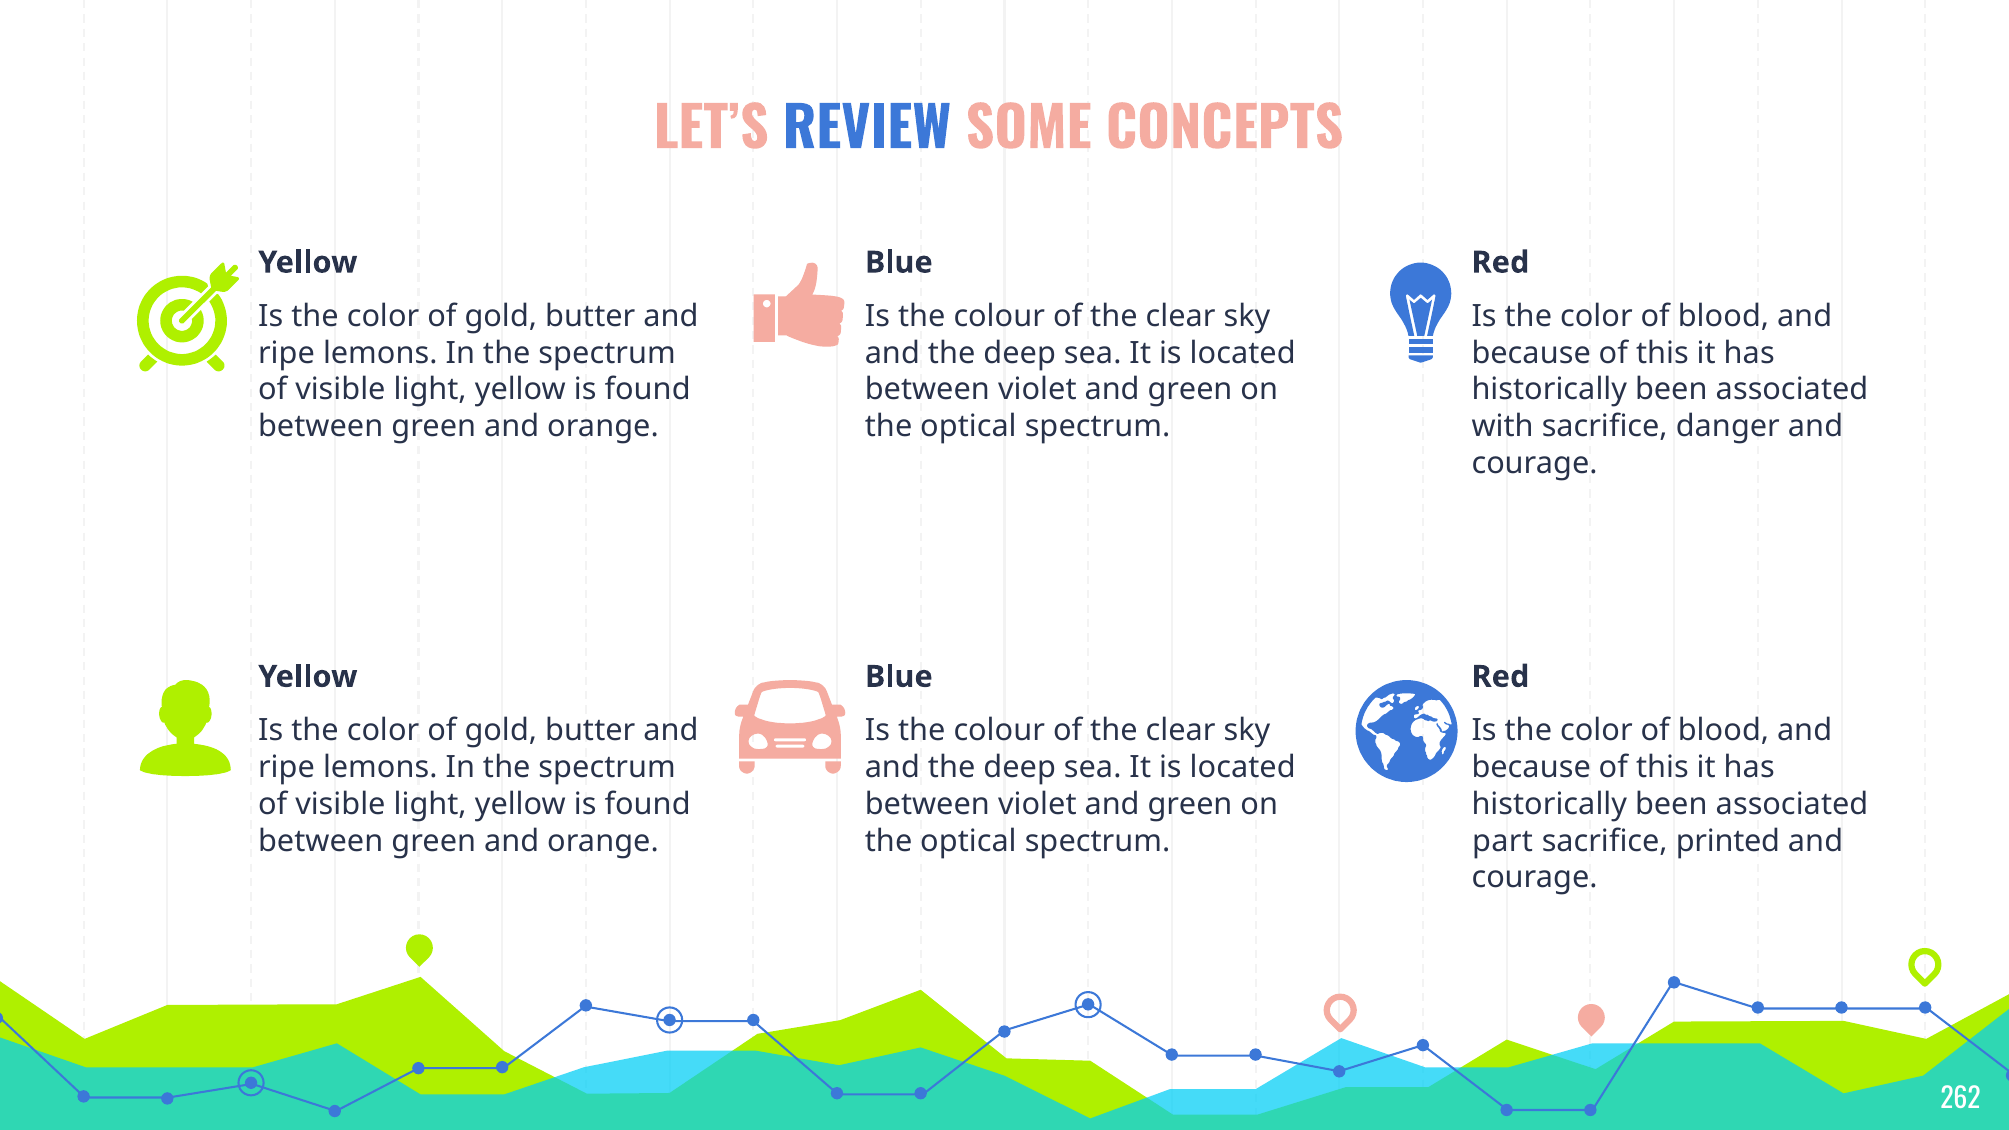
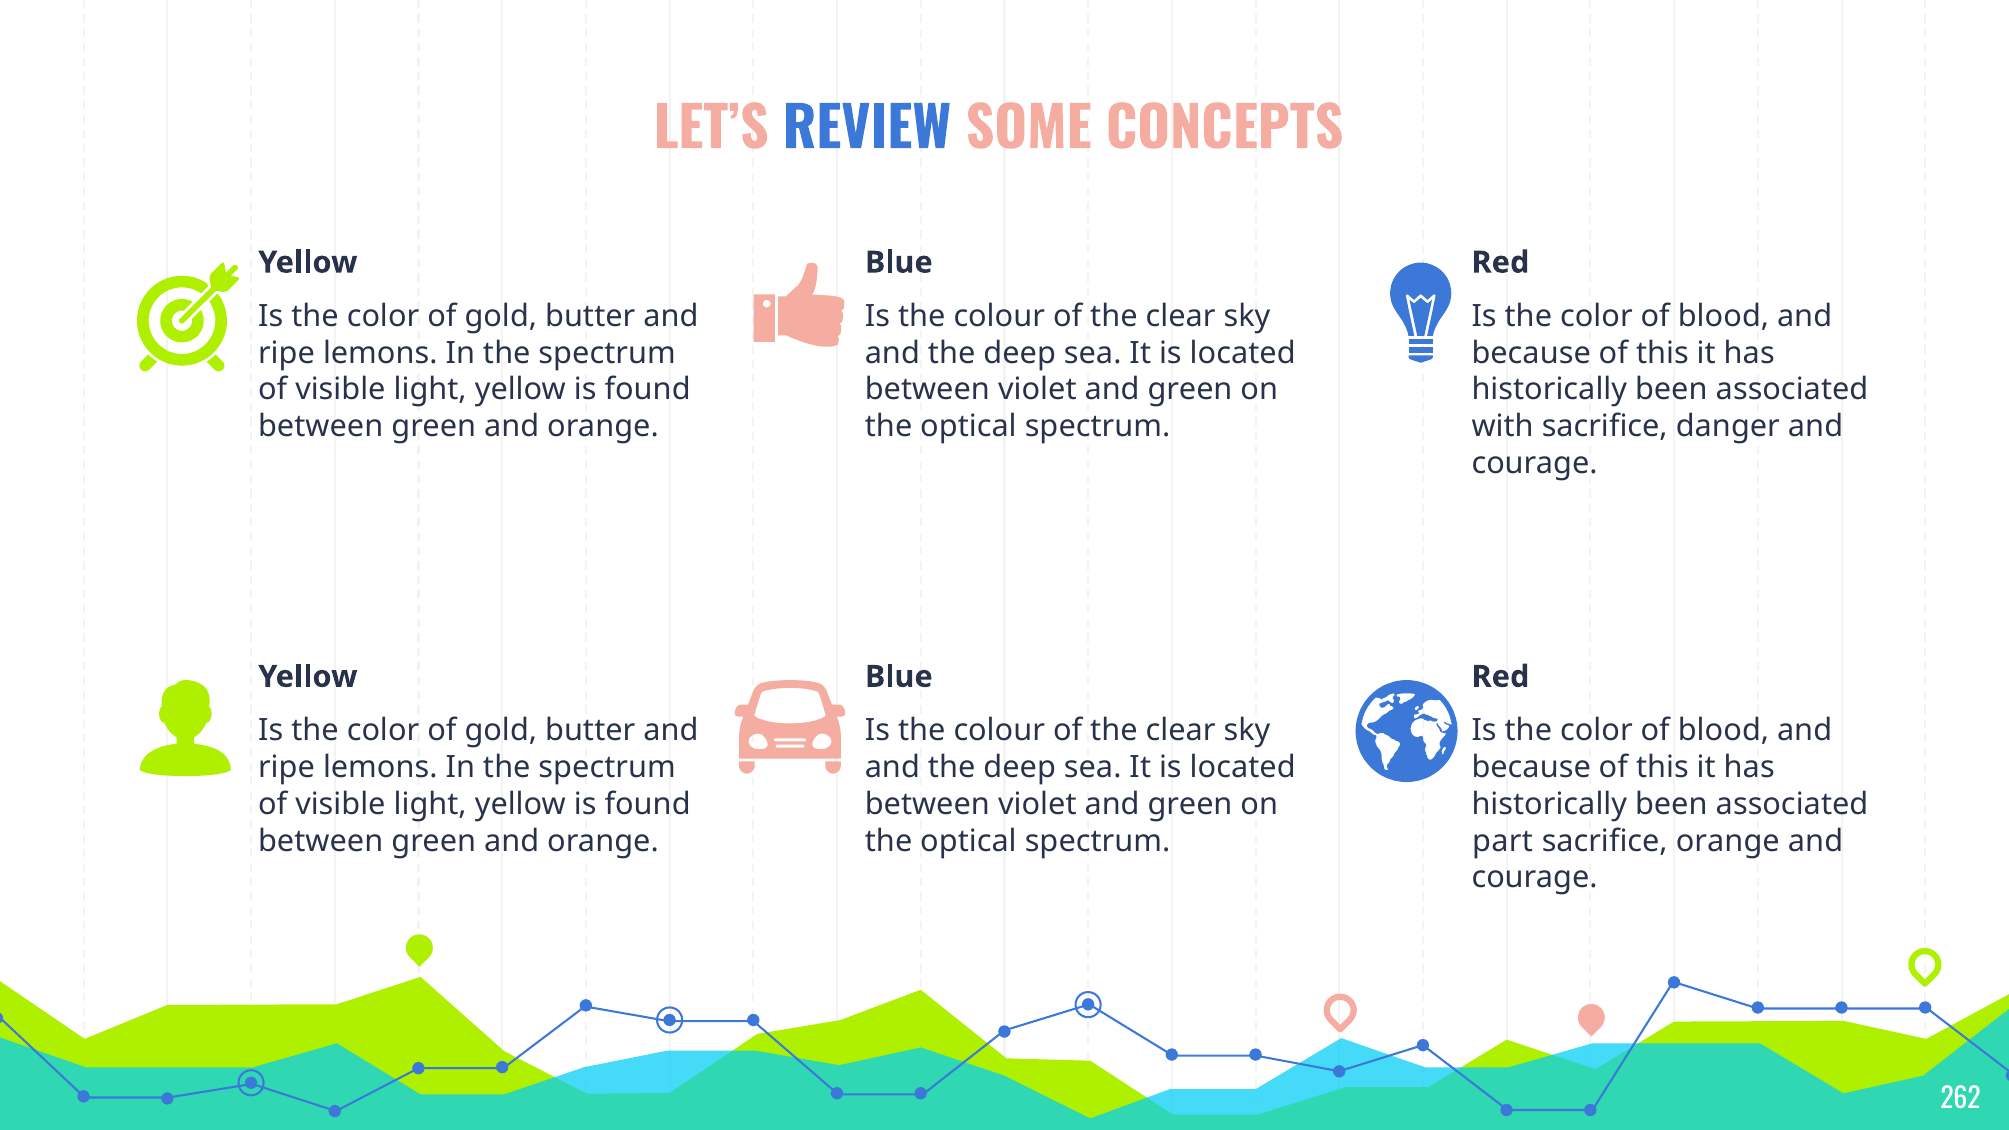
sacrifice printed: printed -> orange
